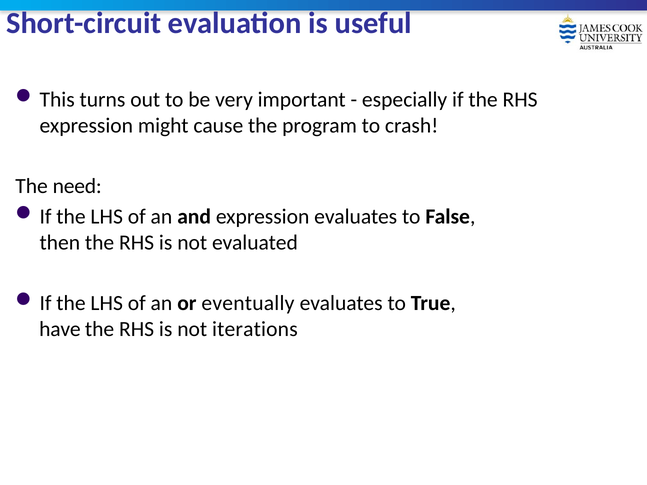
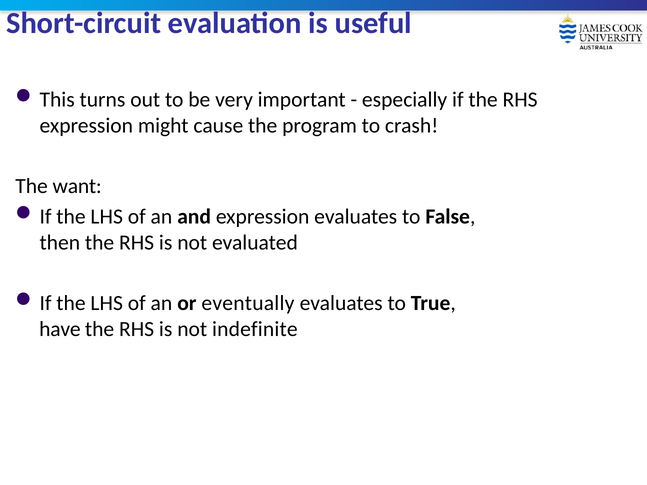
need: need -> want
iterations: iterations -> indefinite
